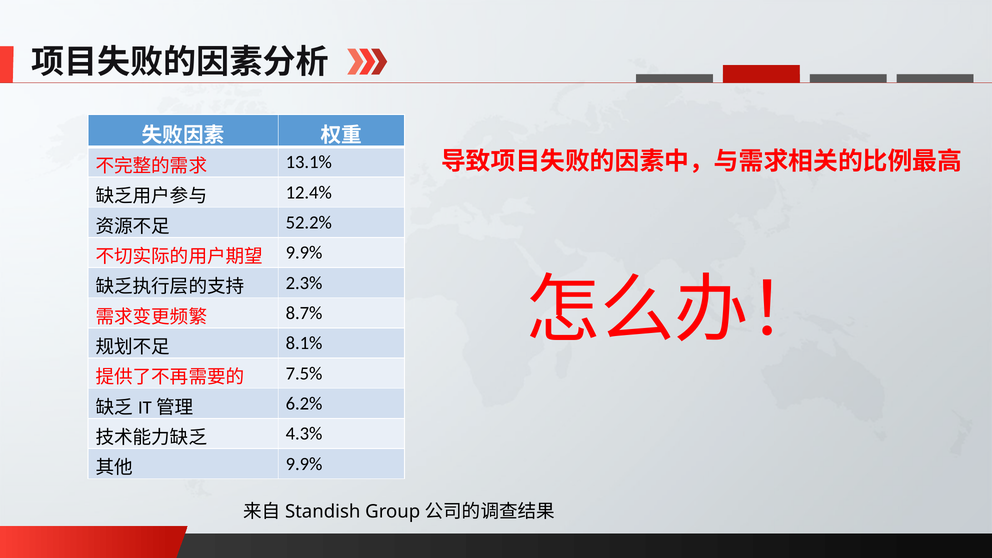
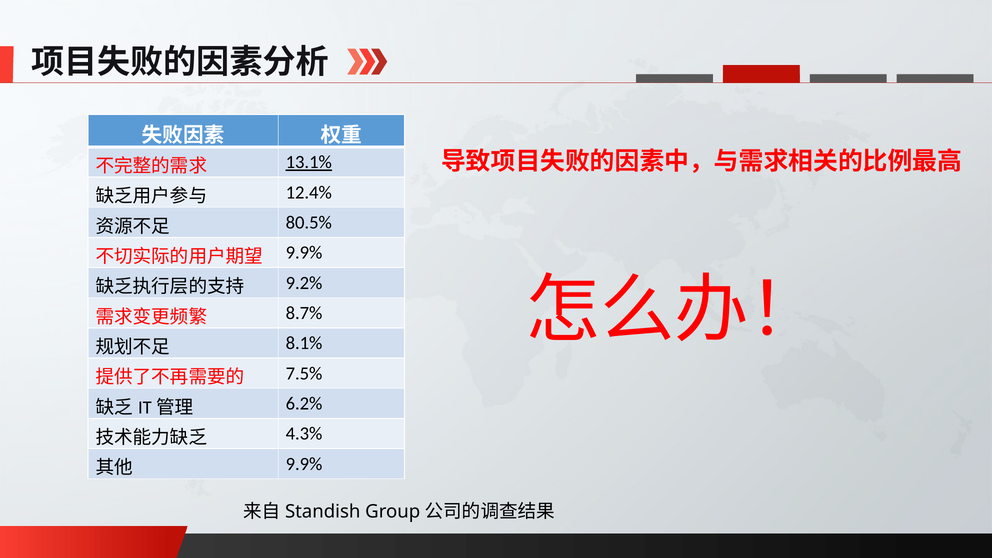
13.1% underline: none -> present
52.2%: 52.2% -> 80.5%
2.3%: 2.3% -> 9.2%
